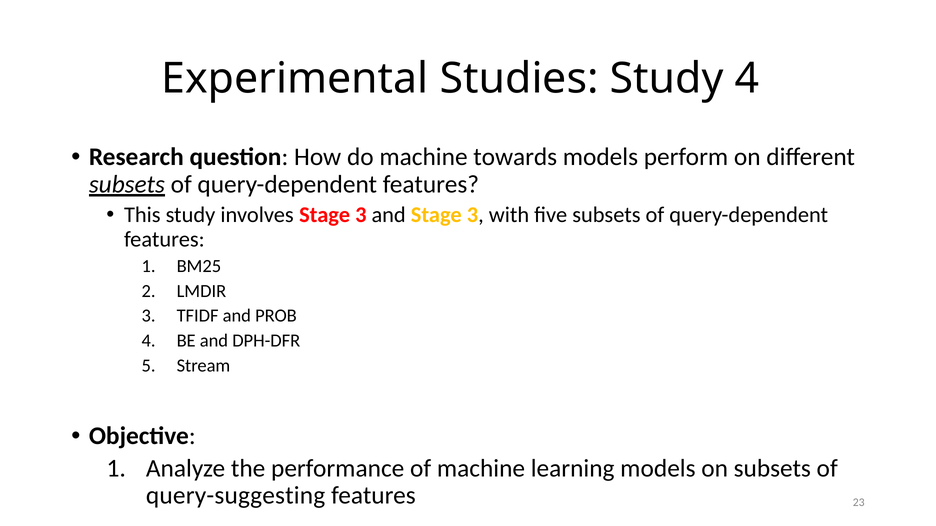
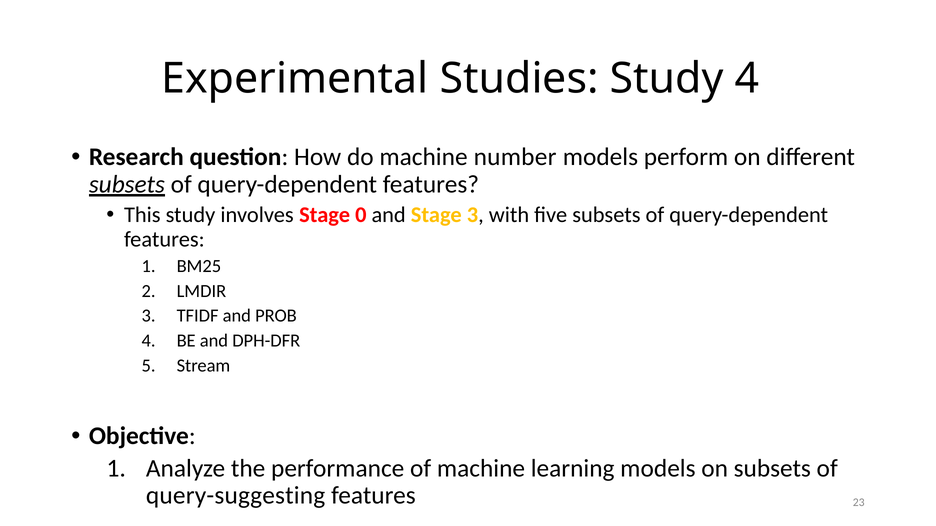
towards: towards -> number
involves Stage 3: 3 -> 0
